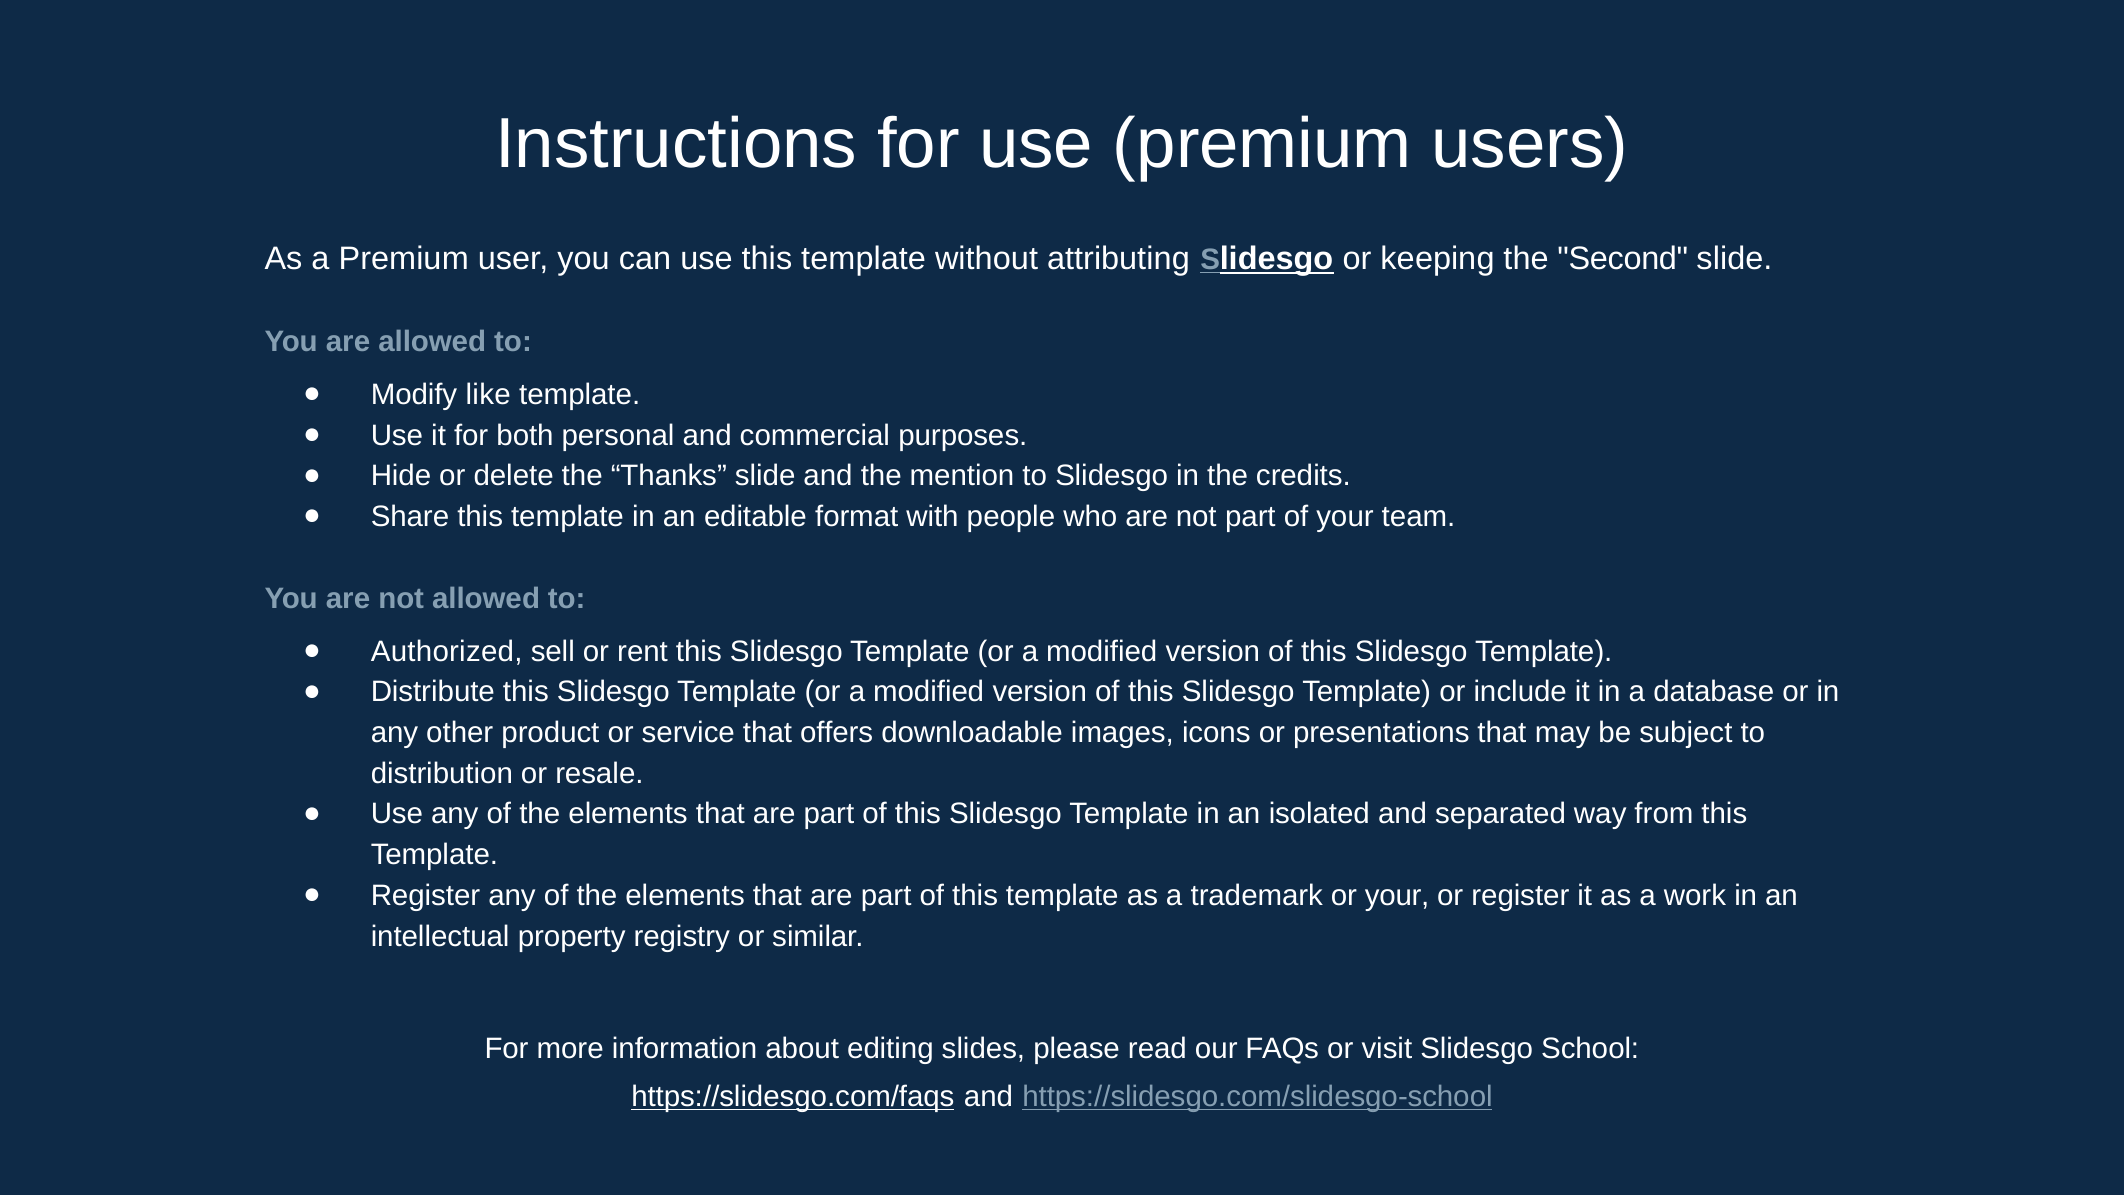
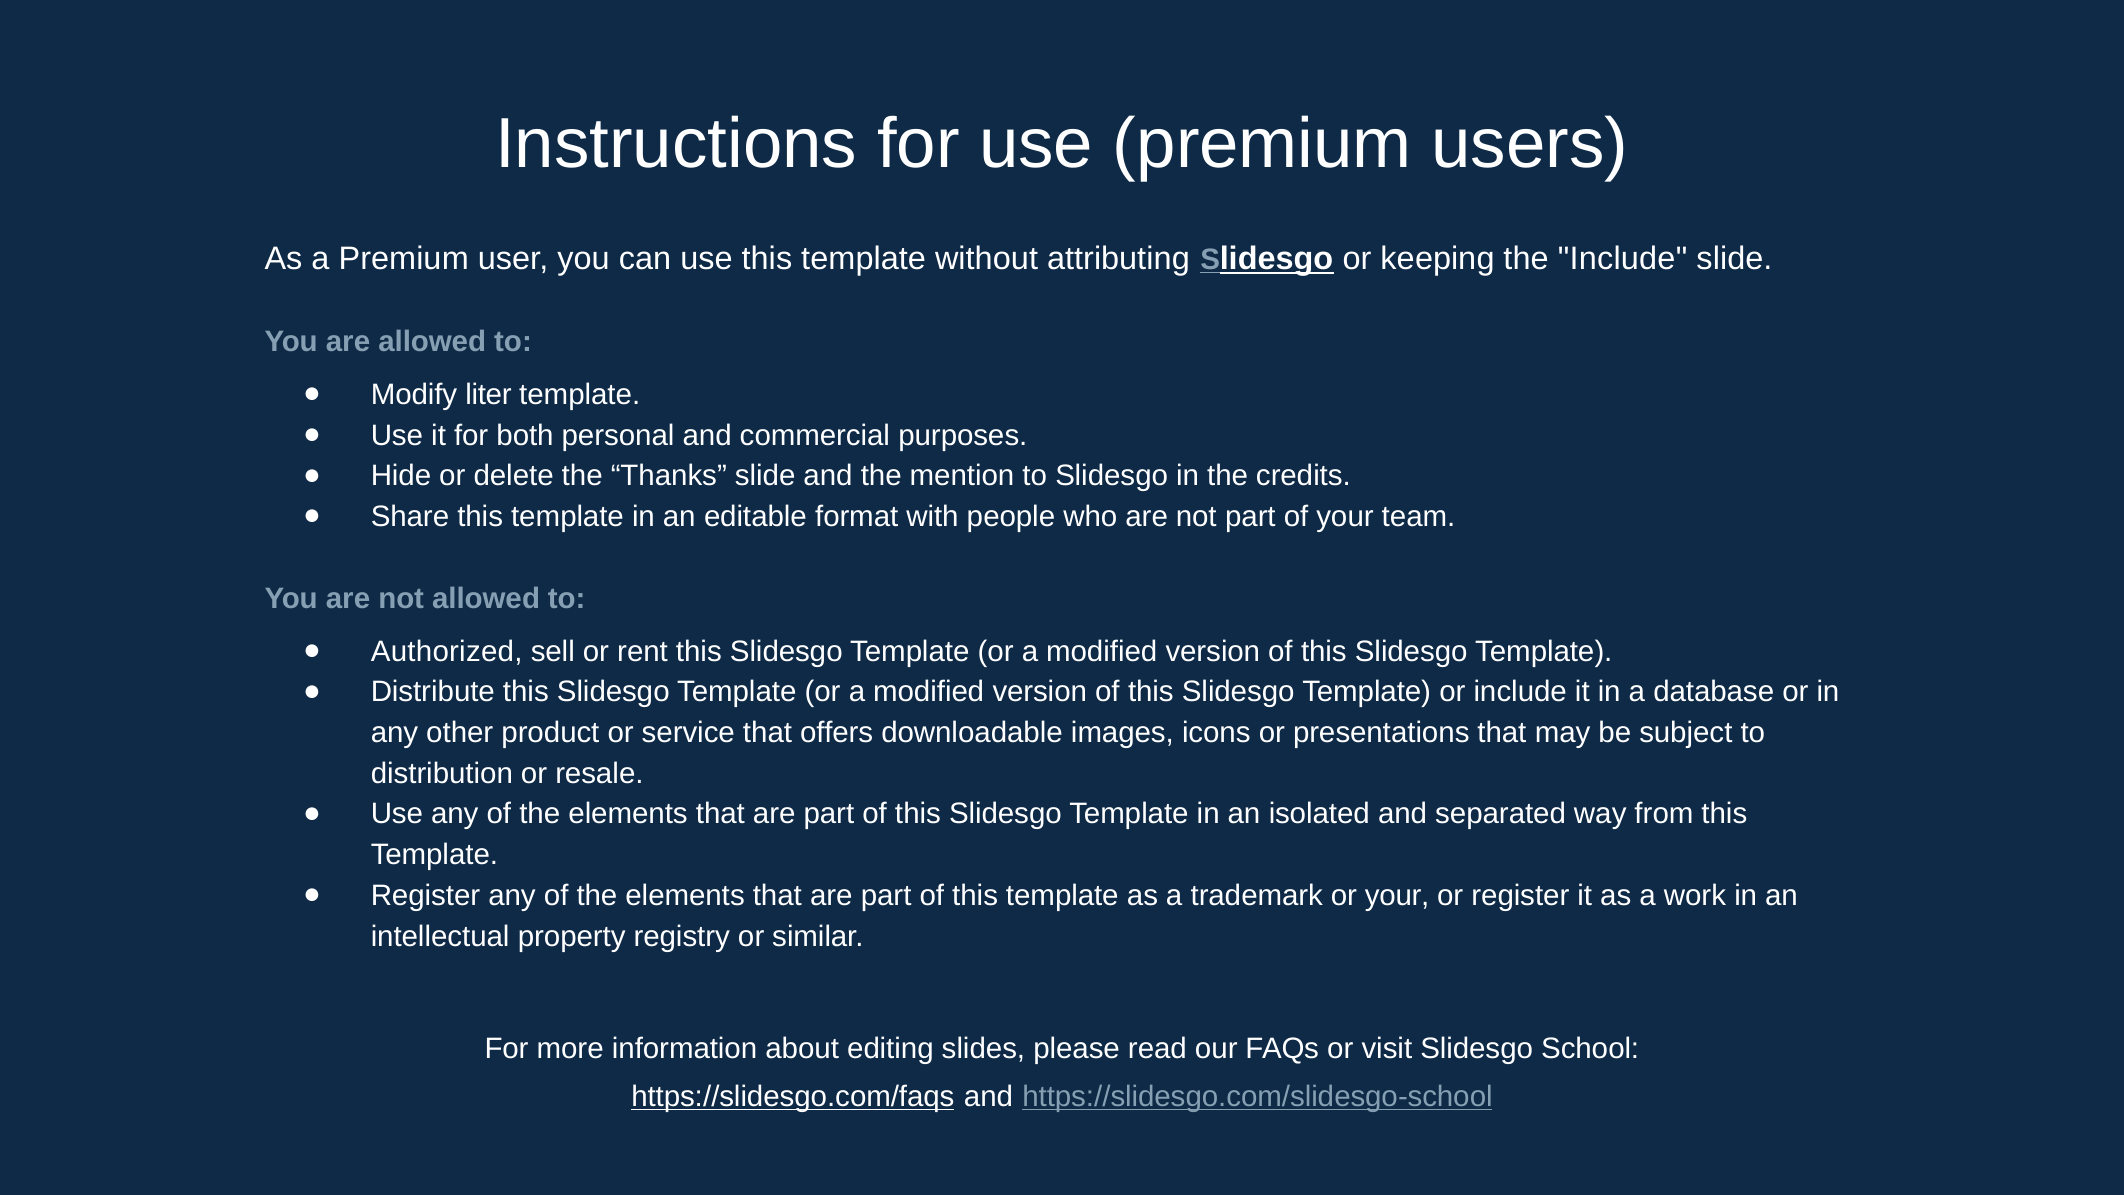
the Second: Second -> Include
like: like -> liter
